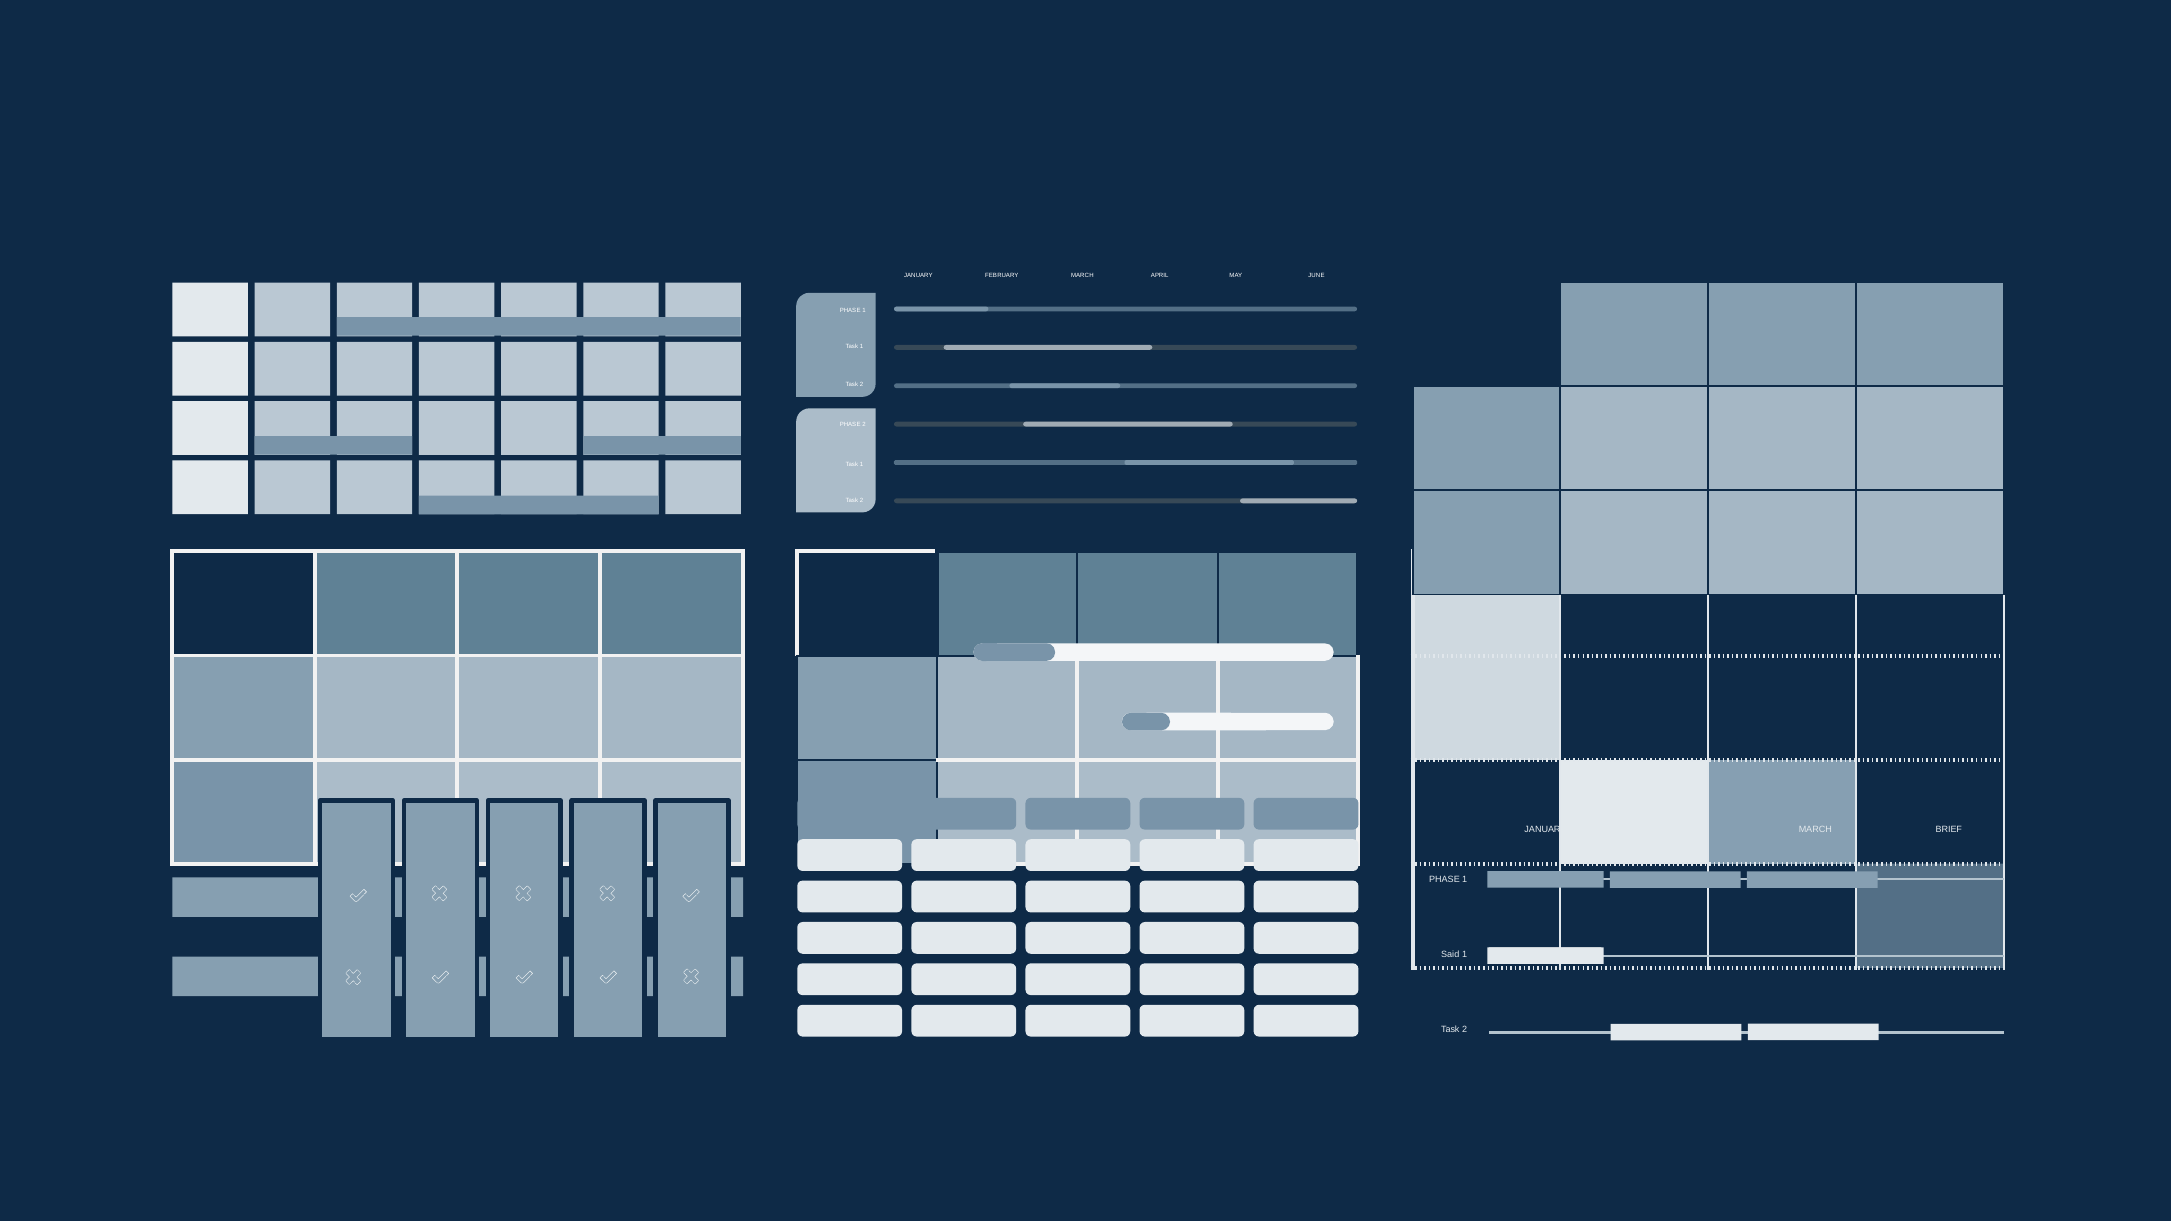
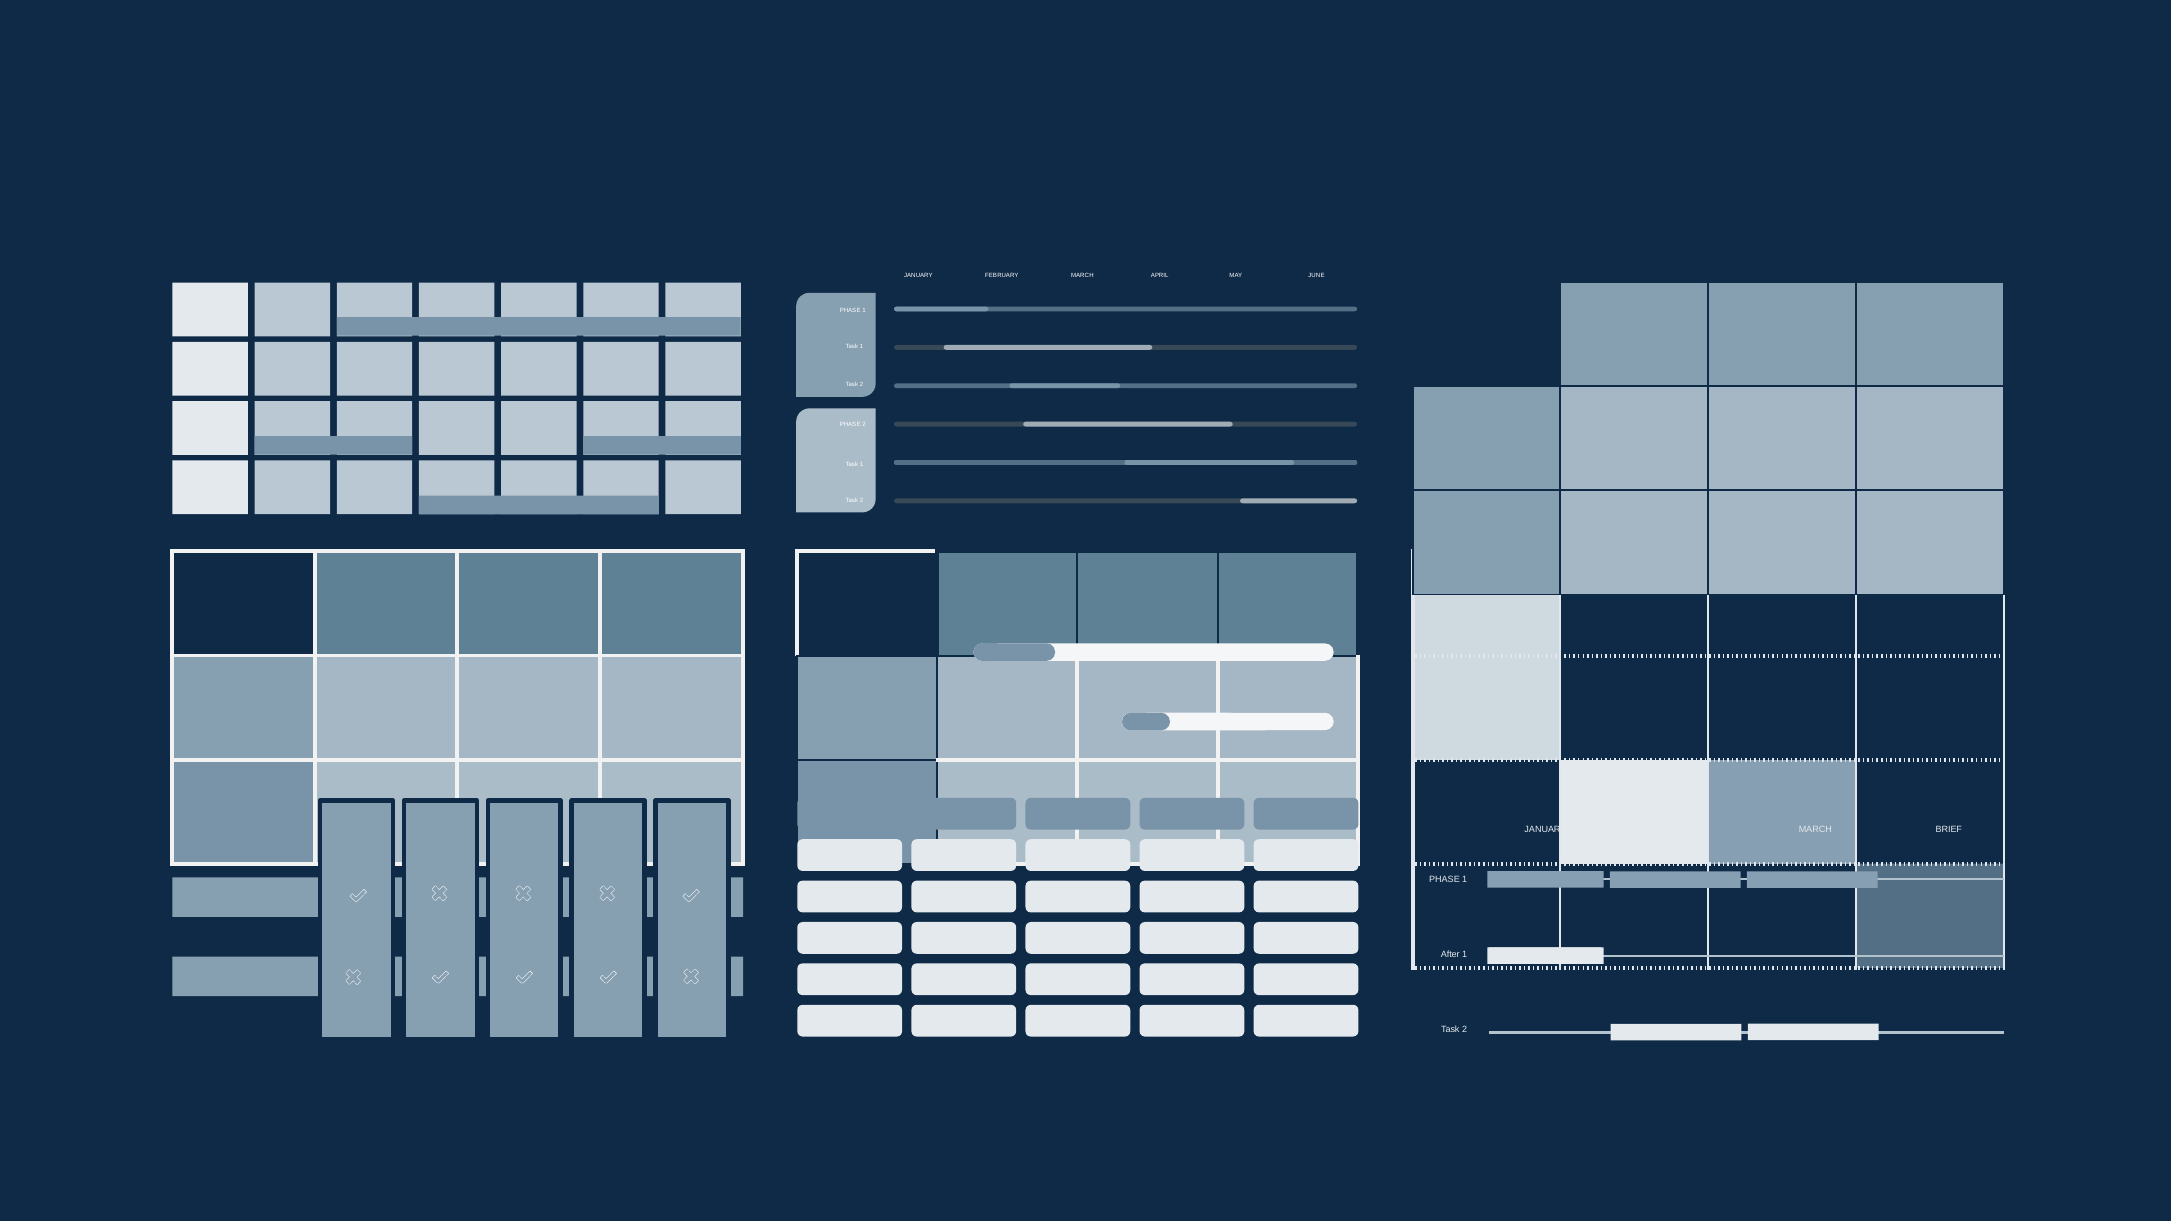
Said: Said -> After
